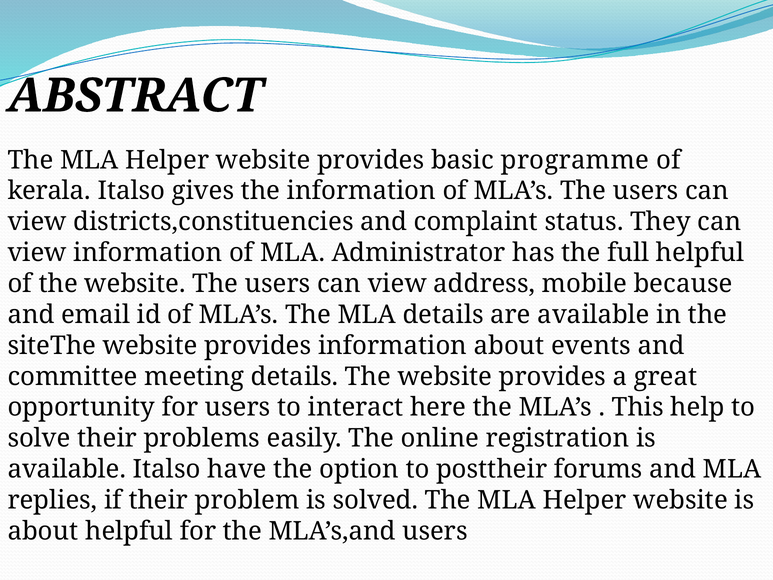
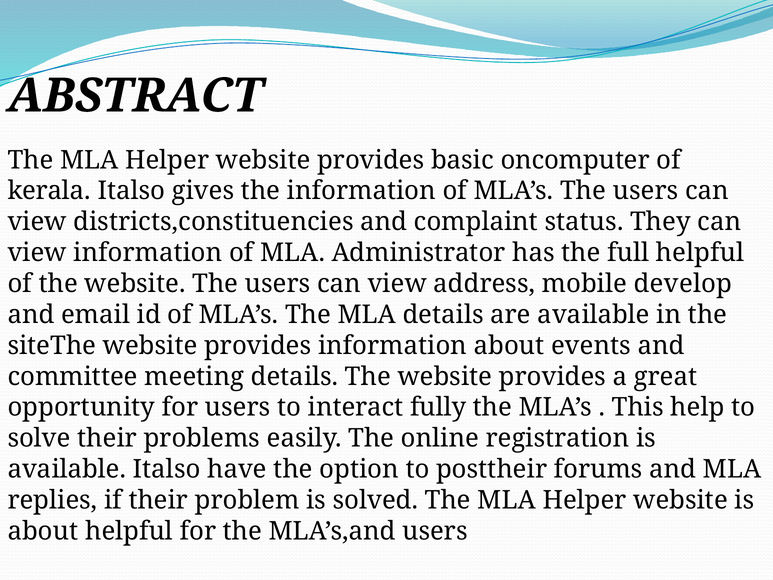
programme: programme -> oncomputer
because: because -> develop
here: here -> fully
